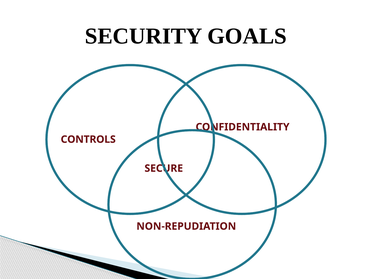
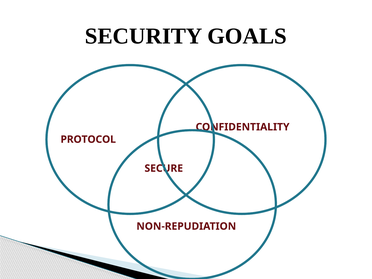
CONTROLS: CONTROLS -> PROTOCOL
